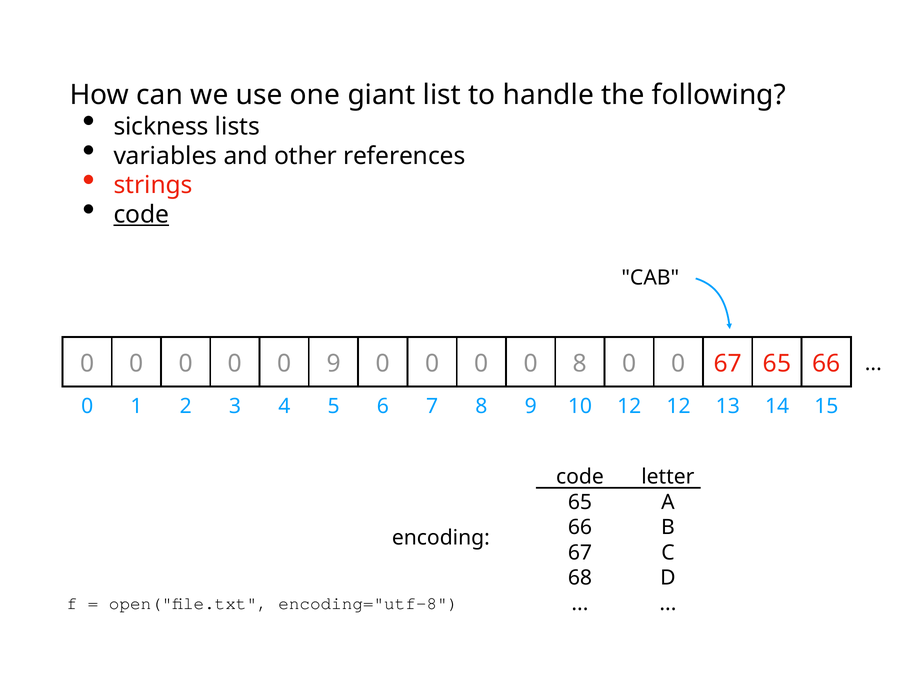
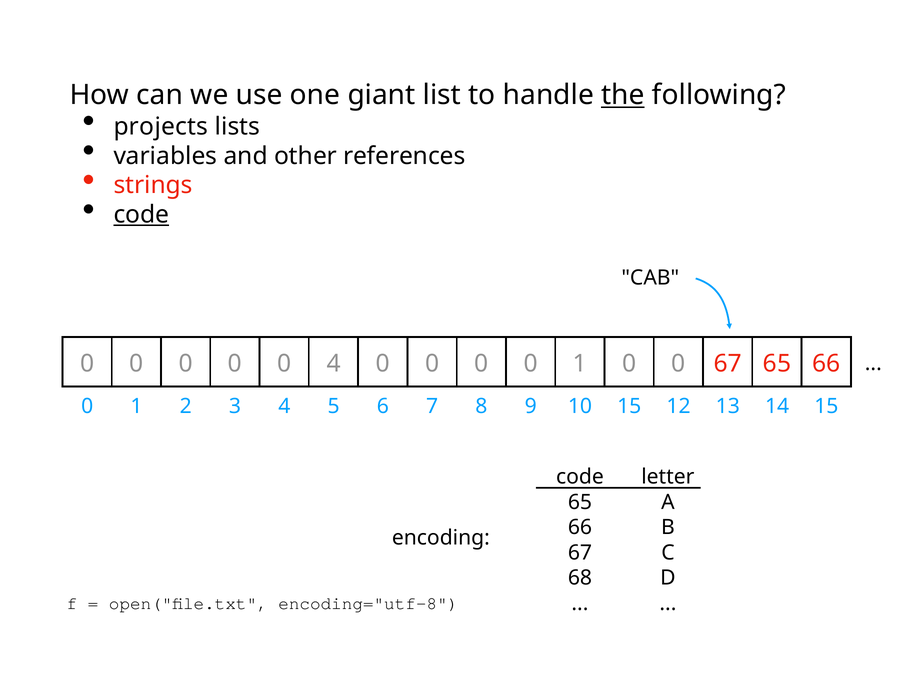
the underline: none -> present
sickness: sickness -> projects
0 9: 9 -> 4
0 8: 8 -> 1
9 12: 12 -> 15
